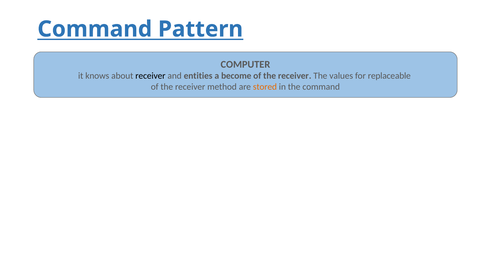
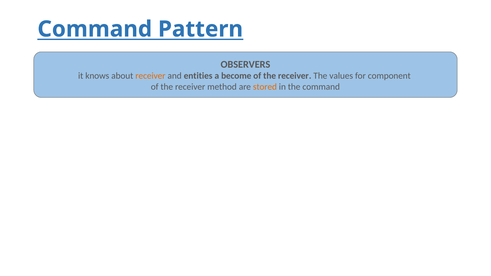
COMPUTER: COMPUTER -> OBSERVERS
receiver at (150, 76) colour: black -> orange
replaceable: replaceable -> component
